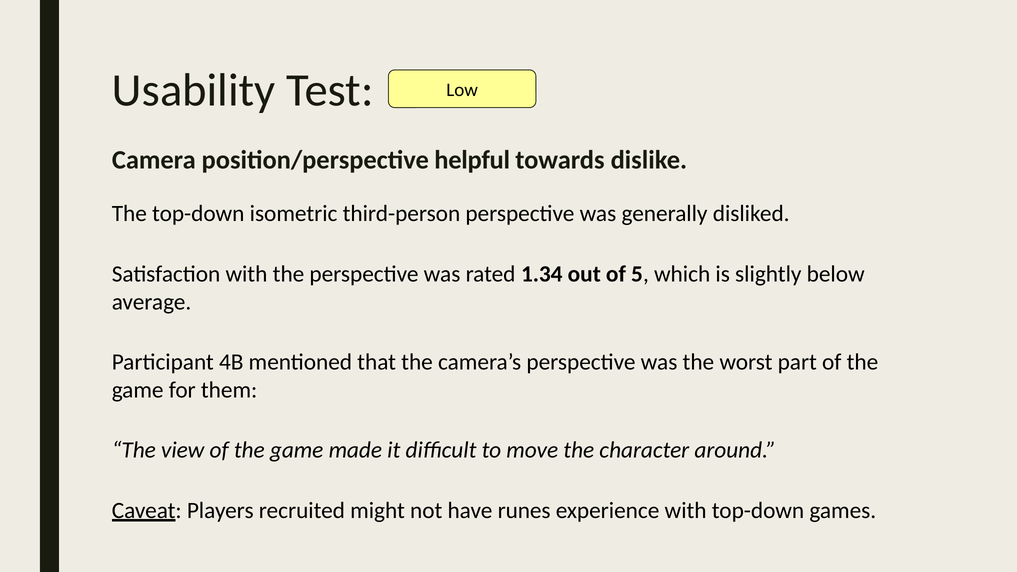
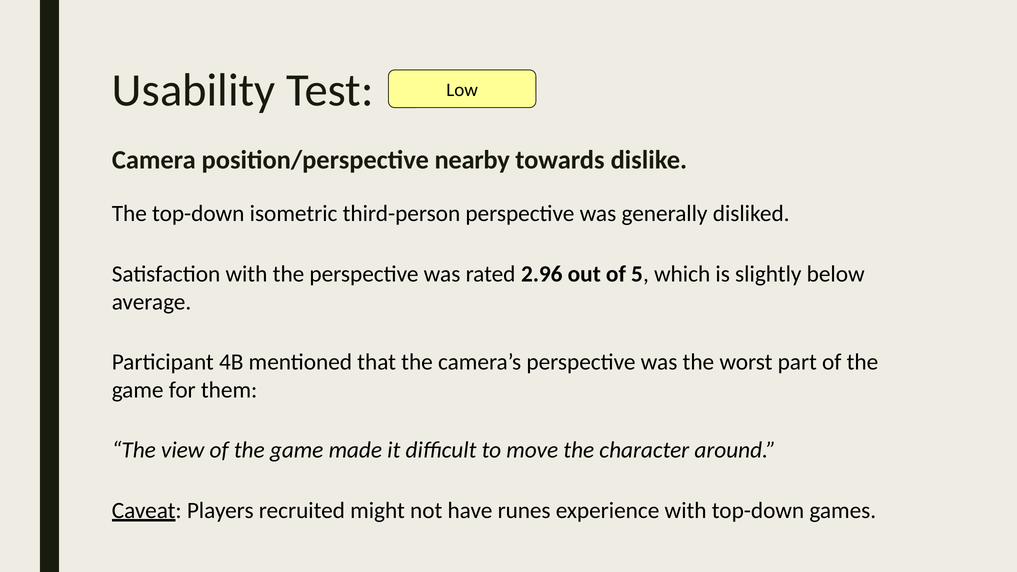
helpful: helpful -> nearby
1.34: 1.34 -> 2.96
